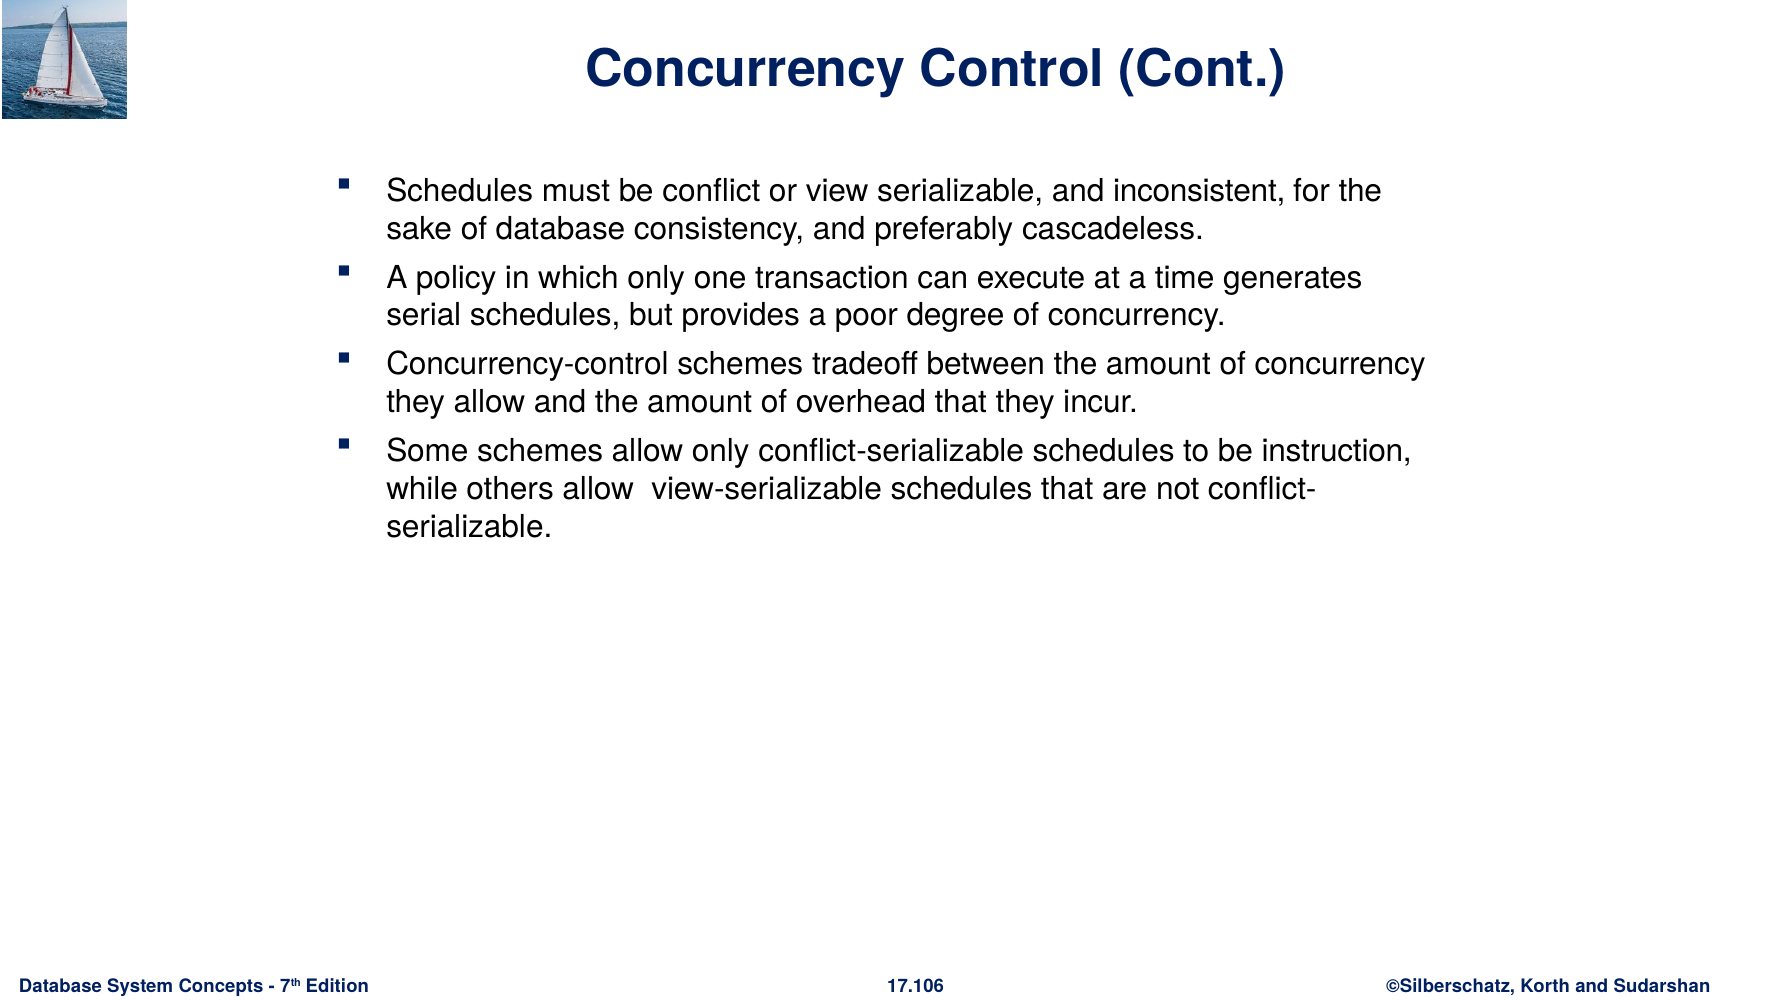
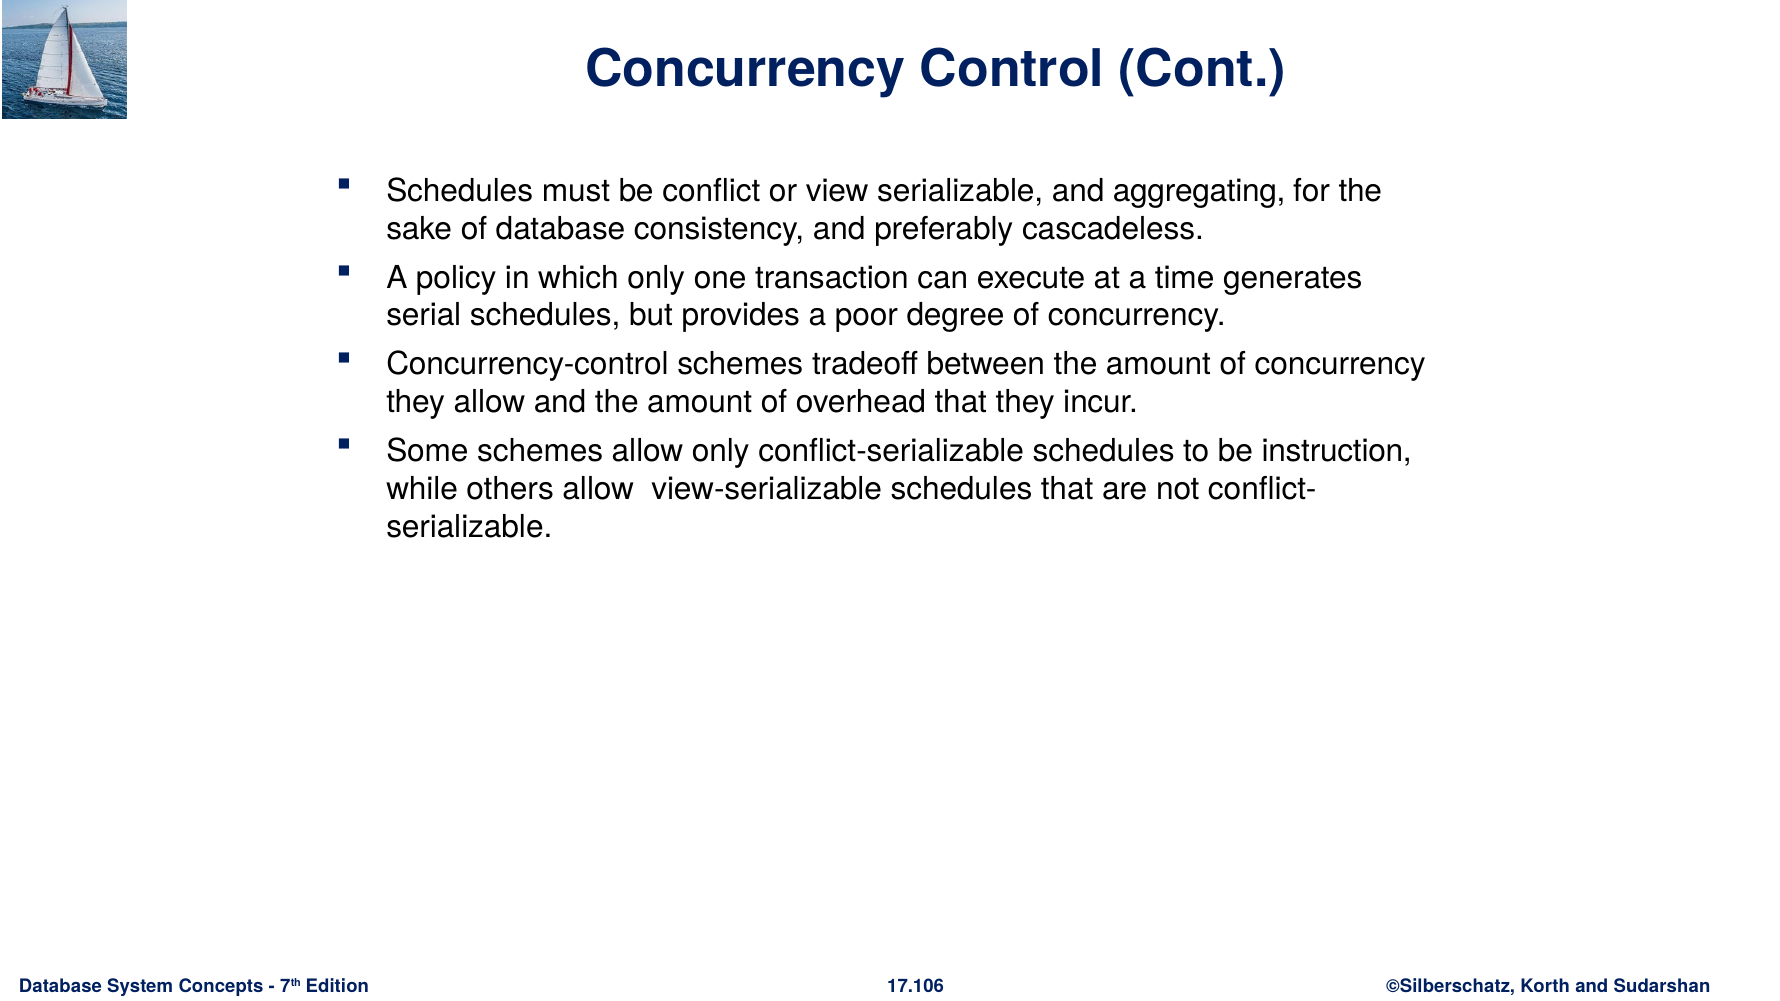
inconsistent: inconsistent -> aggregating
